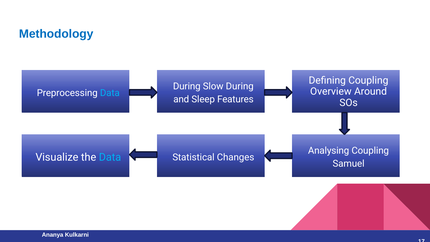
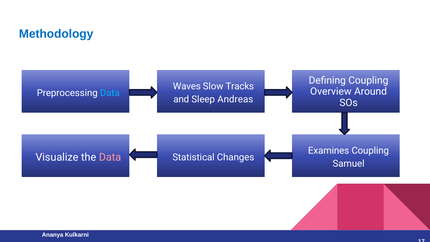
During at (187, 86): During -> Waves
Slow During: During -> Tracks
Features: Features -> Andreas
Analysing: Analysing -> Examines
Data at (110, 157) colour: light blue -> pink
